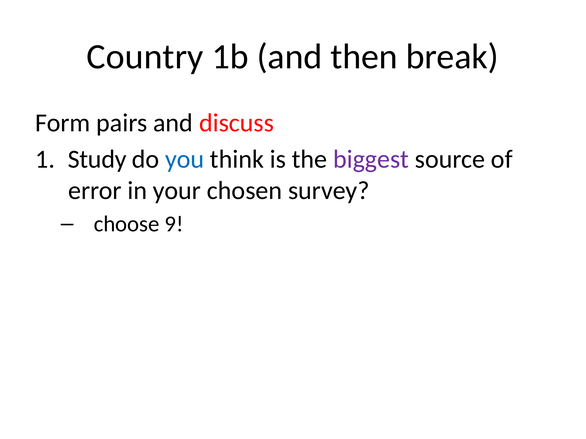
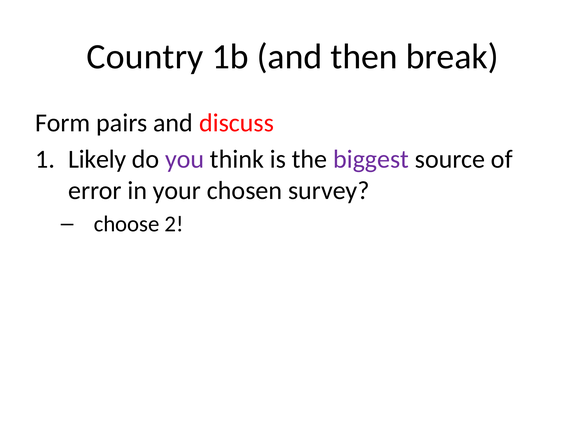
Study: Study -> Likely
you colour: blue -> purple
9: 9 -> 2
